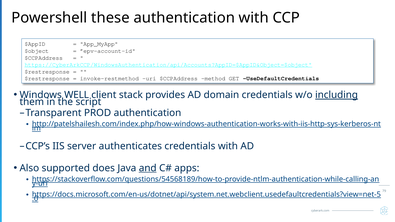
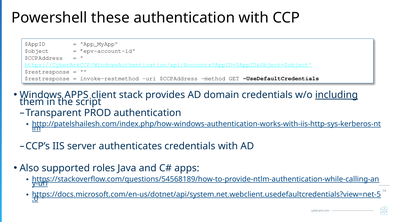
Windows WELL: WELL -> APPS
does: does -> roles
and underline: present -> none
